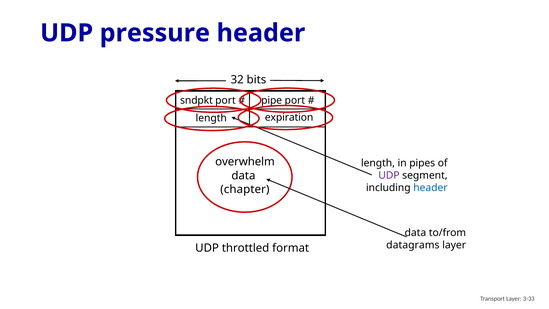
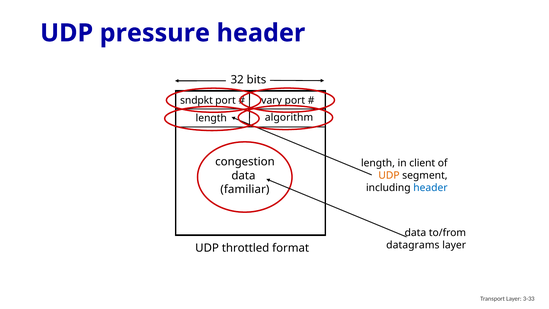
pipe: pipe -> vary
expiration: expiration -> algorithm
overwhelm: overwhelm -> congestion
pipes: pipes -> client
UDP at (389, 175) colour: purple -> orange
chapter: chapter -> familiar
